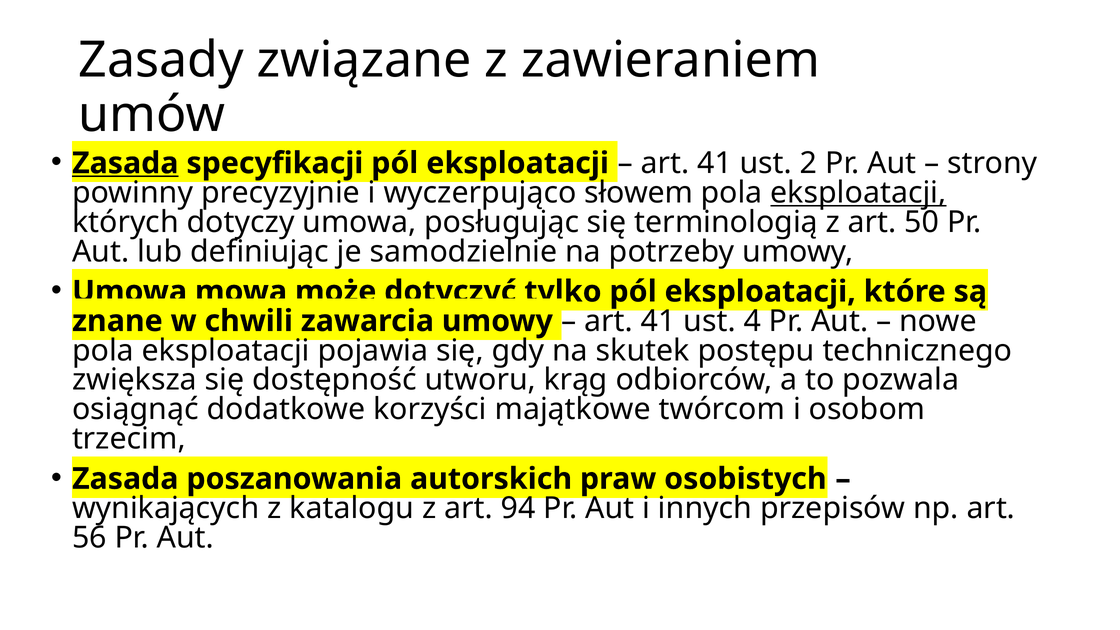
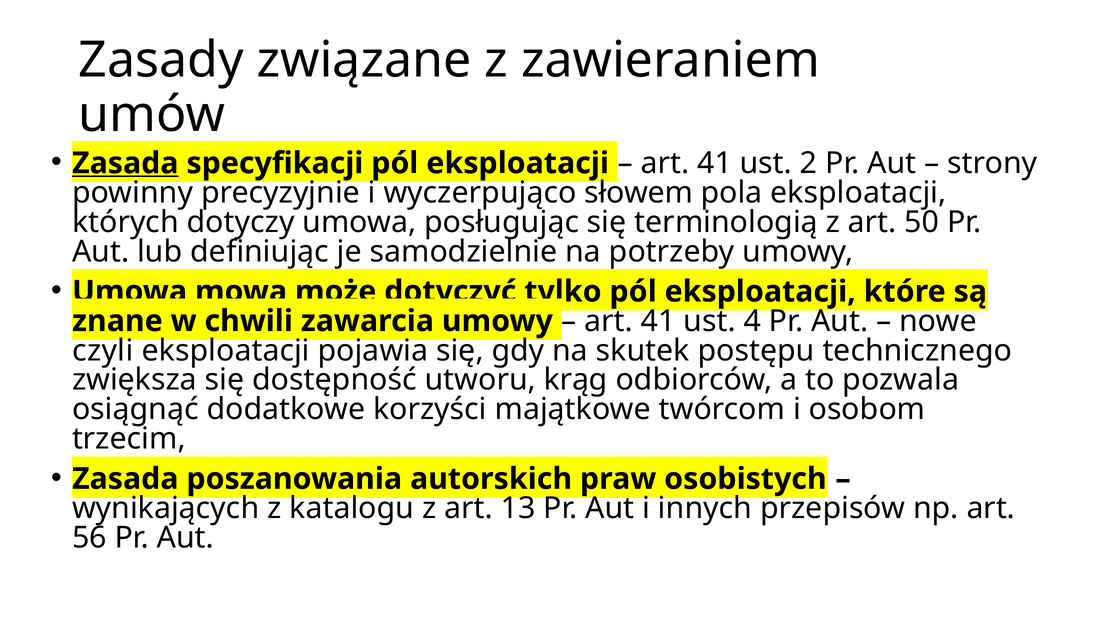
eksploatacji at (858, 193) underline: present -> none
pola at (103, 350): pola -> czyli
94: 94 -> 13
